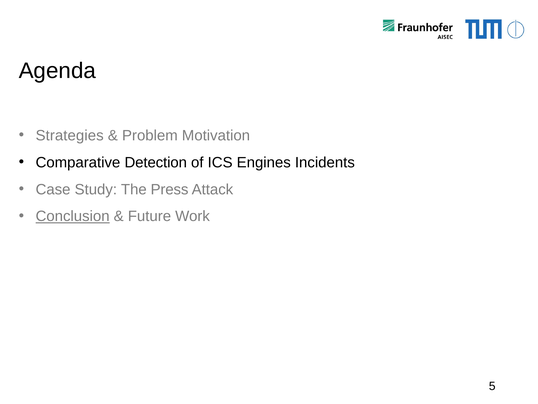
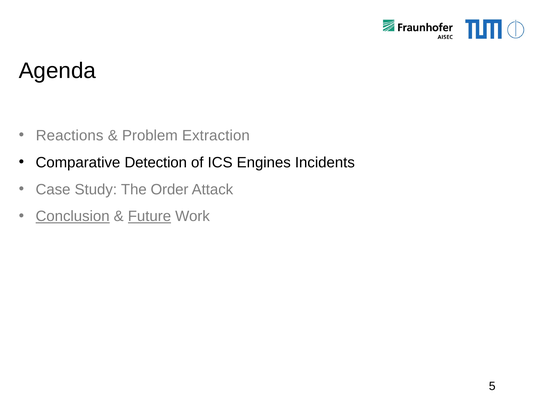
Strategies: Strategies -> Reactions
Motivation: Motivation -> Extraction
Press: Press -> Order
Future underline: none -> present
